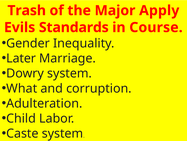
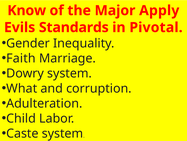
Trash: Trash -> Know
Course: Course -> Pivotal
Later: Later -> Faith
